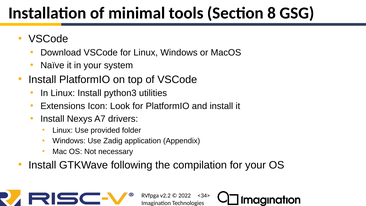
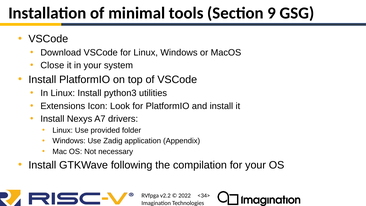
8: 8 -> 9
Naïve: Naïve -> Close
